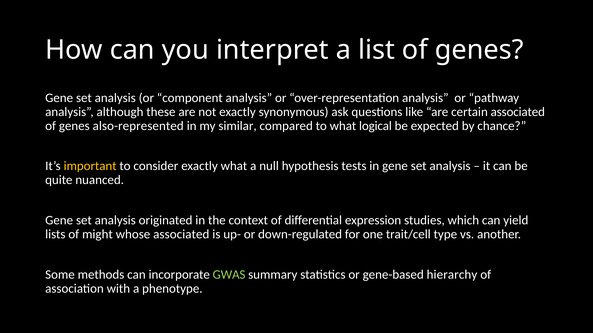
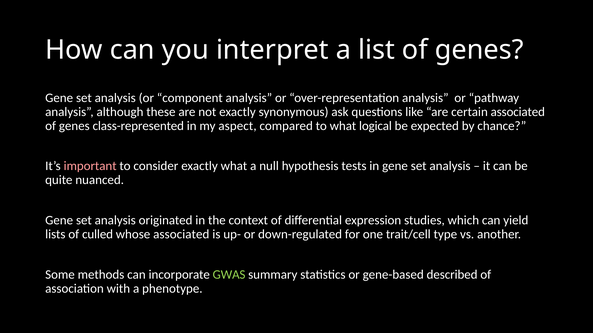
also-represented: also-represented -> class-represented
similar: similar -> aspect
important colour: yellow -> pink
might: might -> culled
hierarchy: hierarchy -> described
